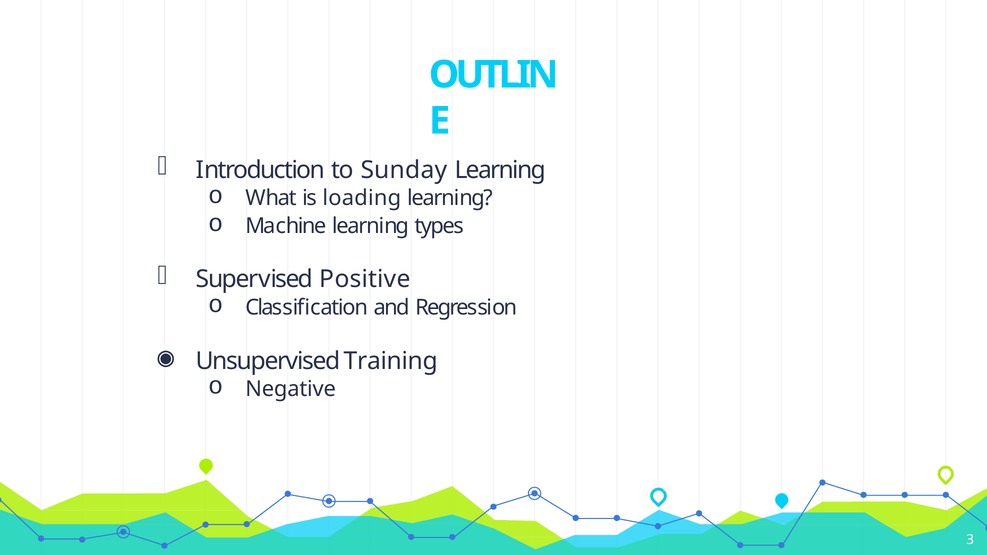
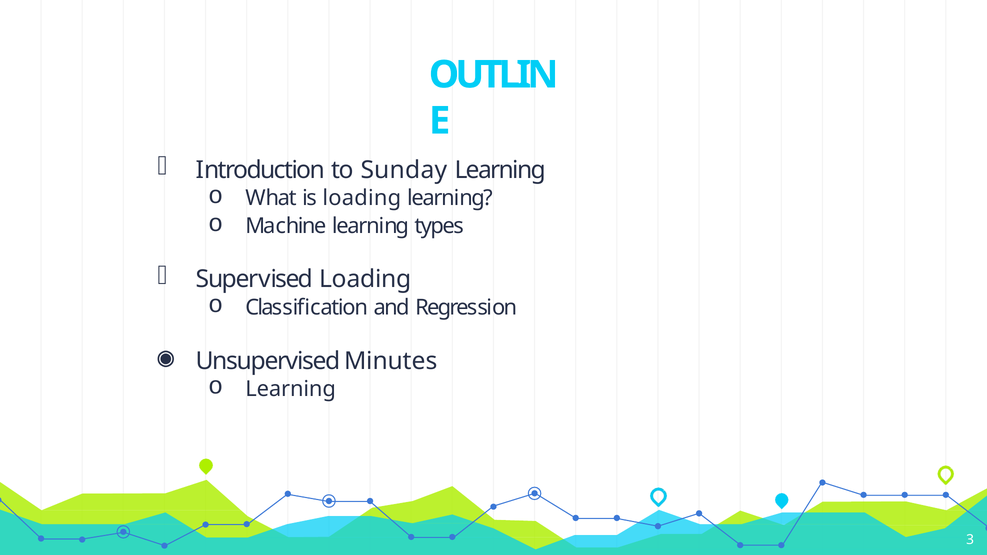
Supervised Positive: Positive -> Loading
Training: Training -> Minutes
Negative at (291, 389): Negative -> Learning
